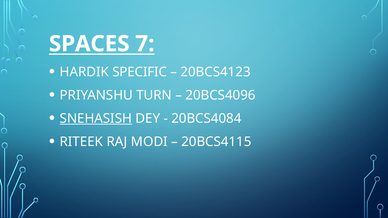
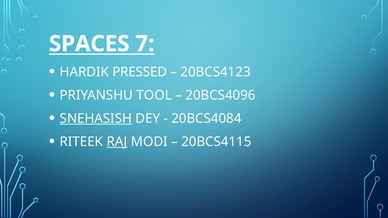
SPECIFIC: SPECIFIC -> PRESSED
TURN: TURN -> TOOL
RAJ underline: none -> present
